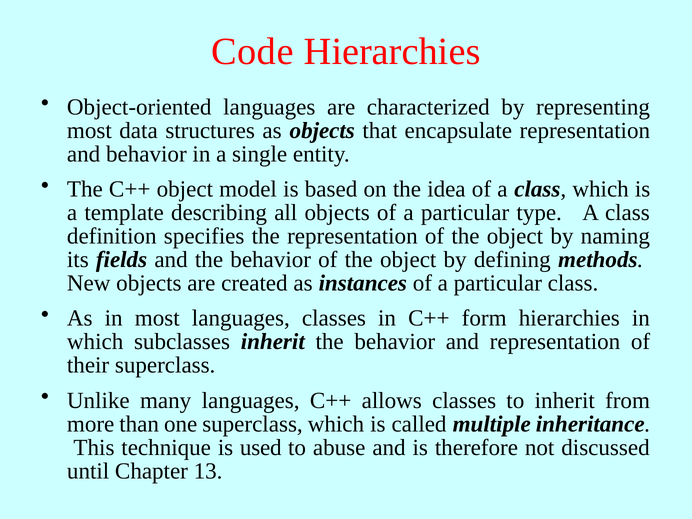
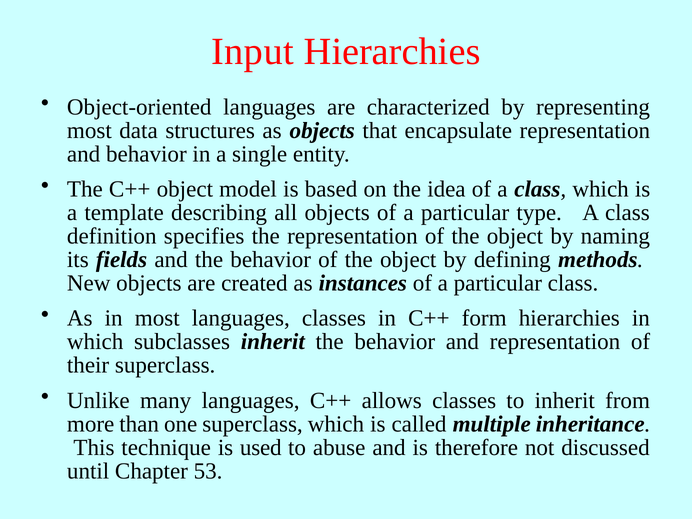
Code: Code -> Input
13: 13 -> 53
